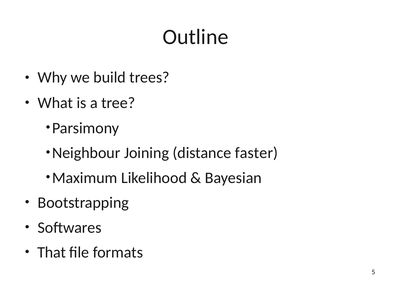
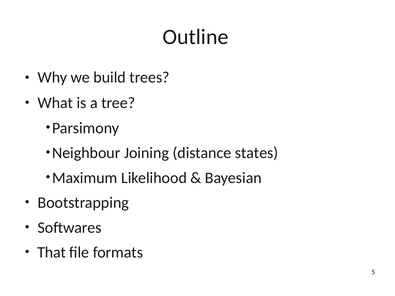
faster: faster -> states
